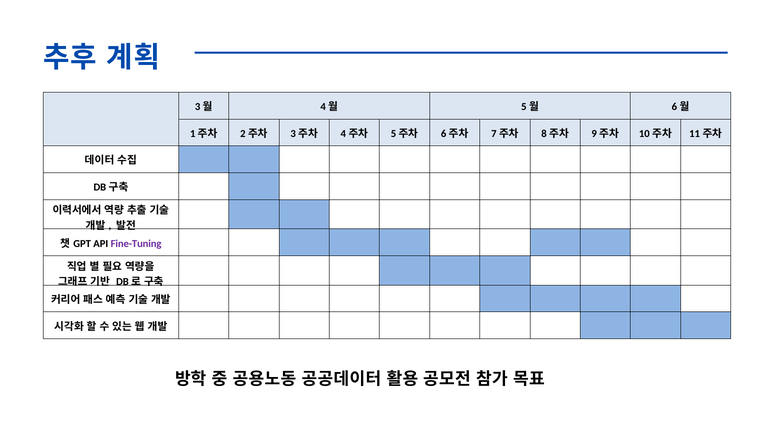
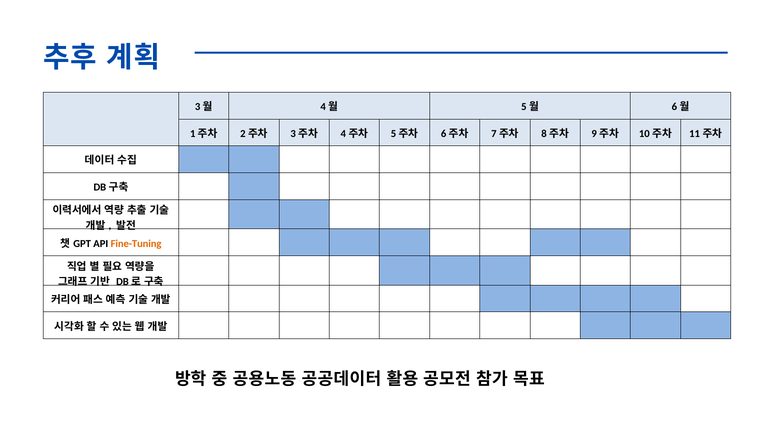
Fine-Tuning colour: purple -> orange
